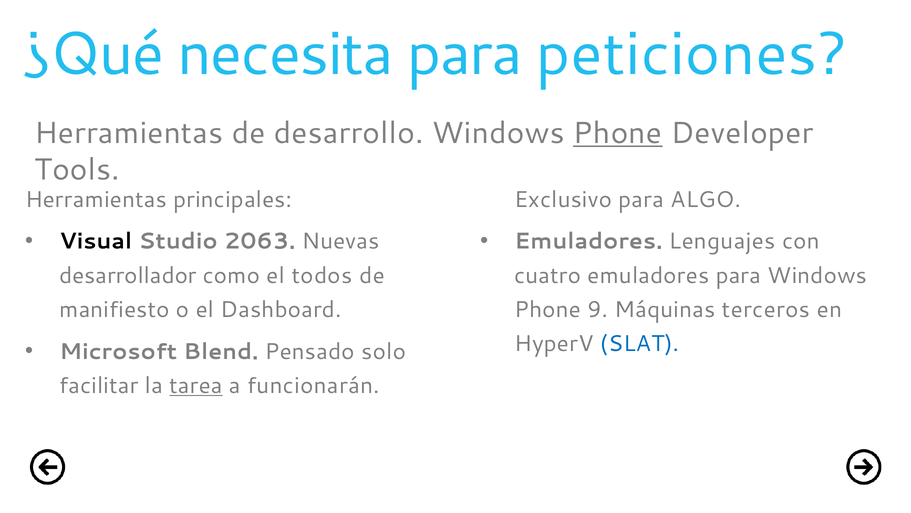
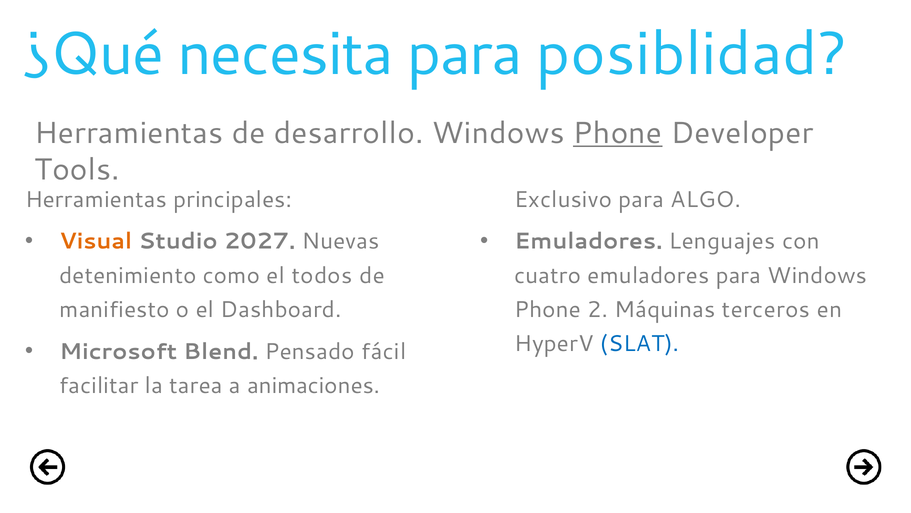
peticiones: peticiones -> posiblidad
Visual colour: black -> orange
2063: 2063 -> 2027
desarrollador: desarrollador -> detenimiento
9: 9 -> 2
solo: solo -> fácil
tarea underline: present -> none
funcionarán: funcionarán -> animaciones
